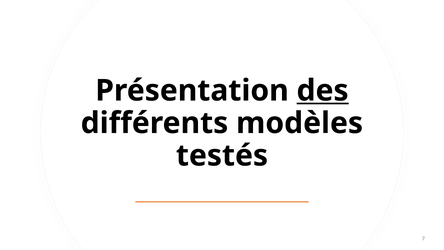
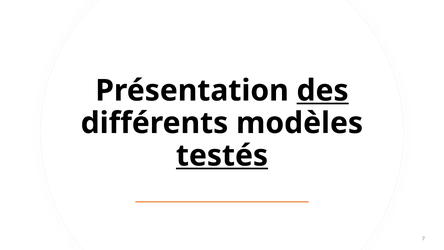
testés underline: none -> present
